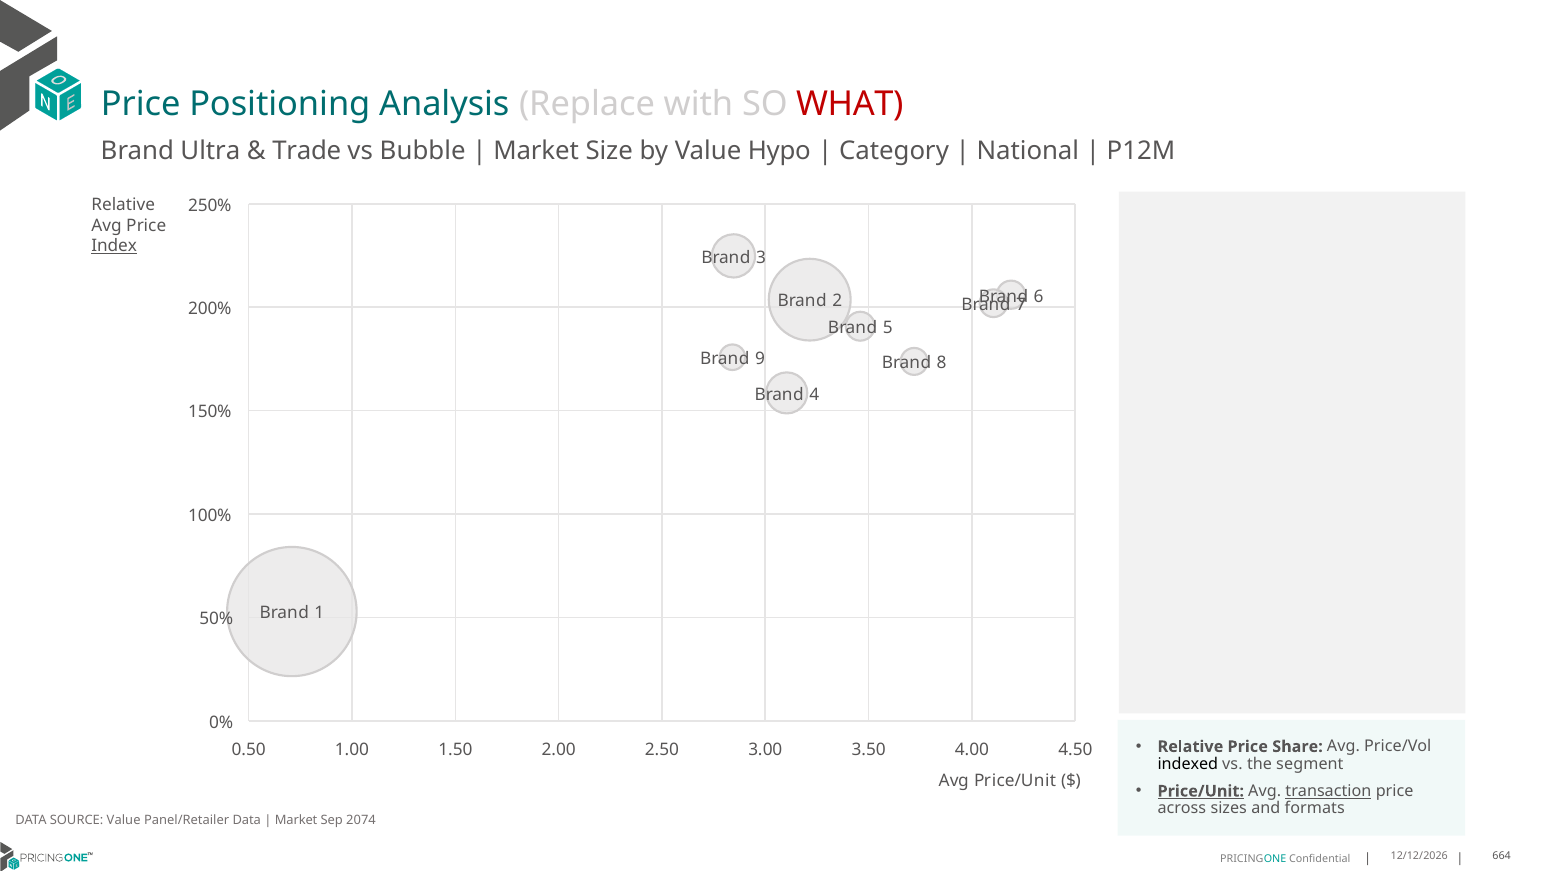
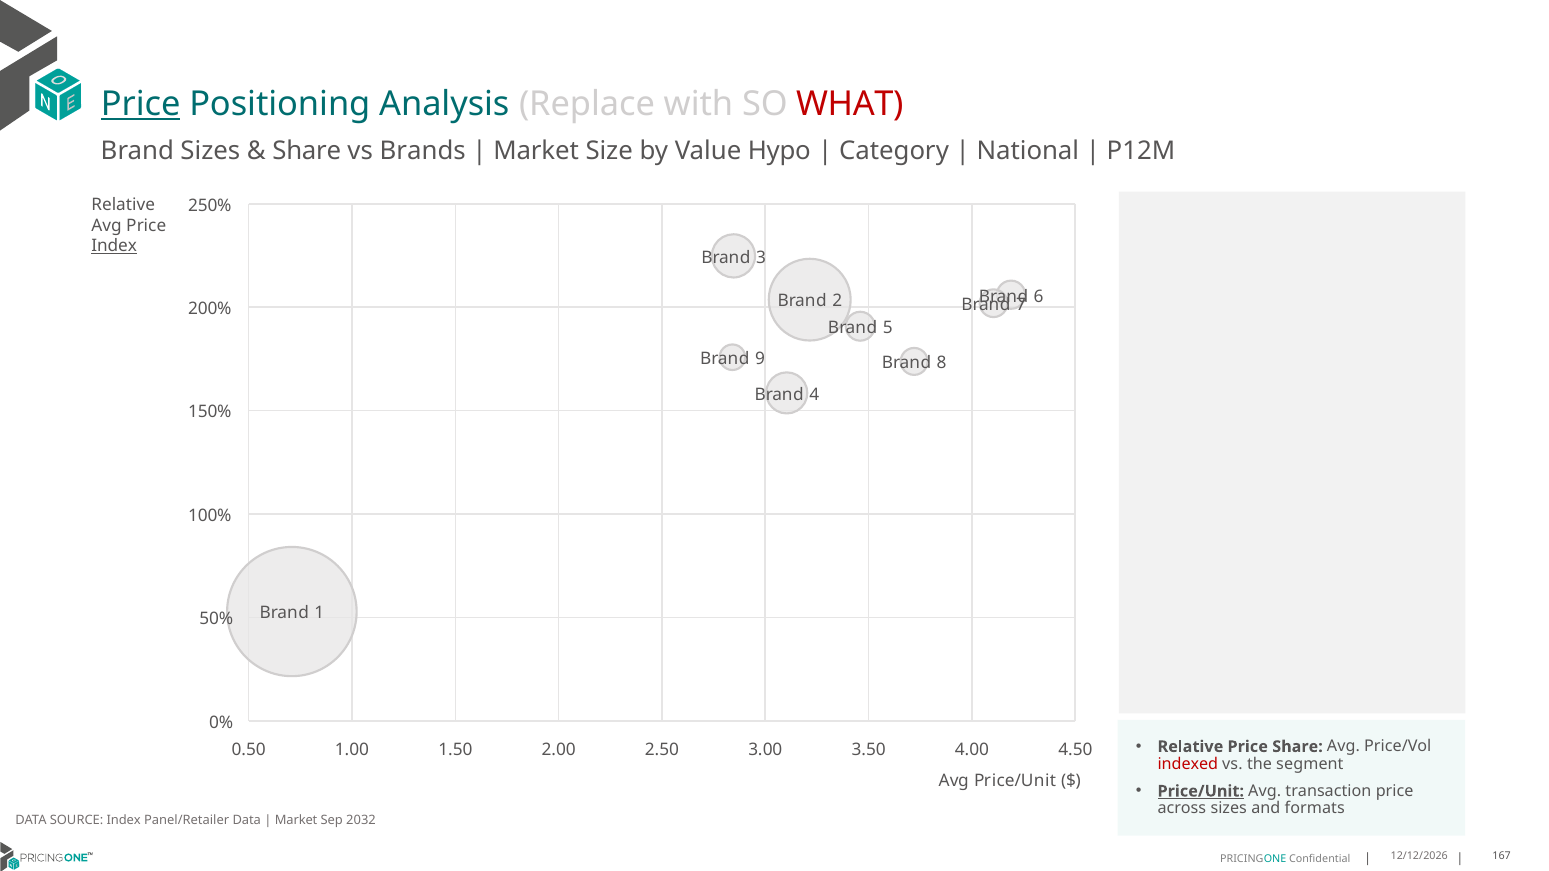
Price at (141, 104) underline: none -> present
Brand Ultra: Ultra -> Sizes
Trade at (307, 151): Trade -> Share
Bubble: Bubble -> Brands
indexed colour: black -> red
transaction underline: present -> none
SOURCE Value: Value -> Index
2074: 2074 -> 2032
664: 664 -> 167
